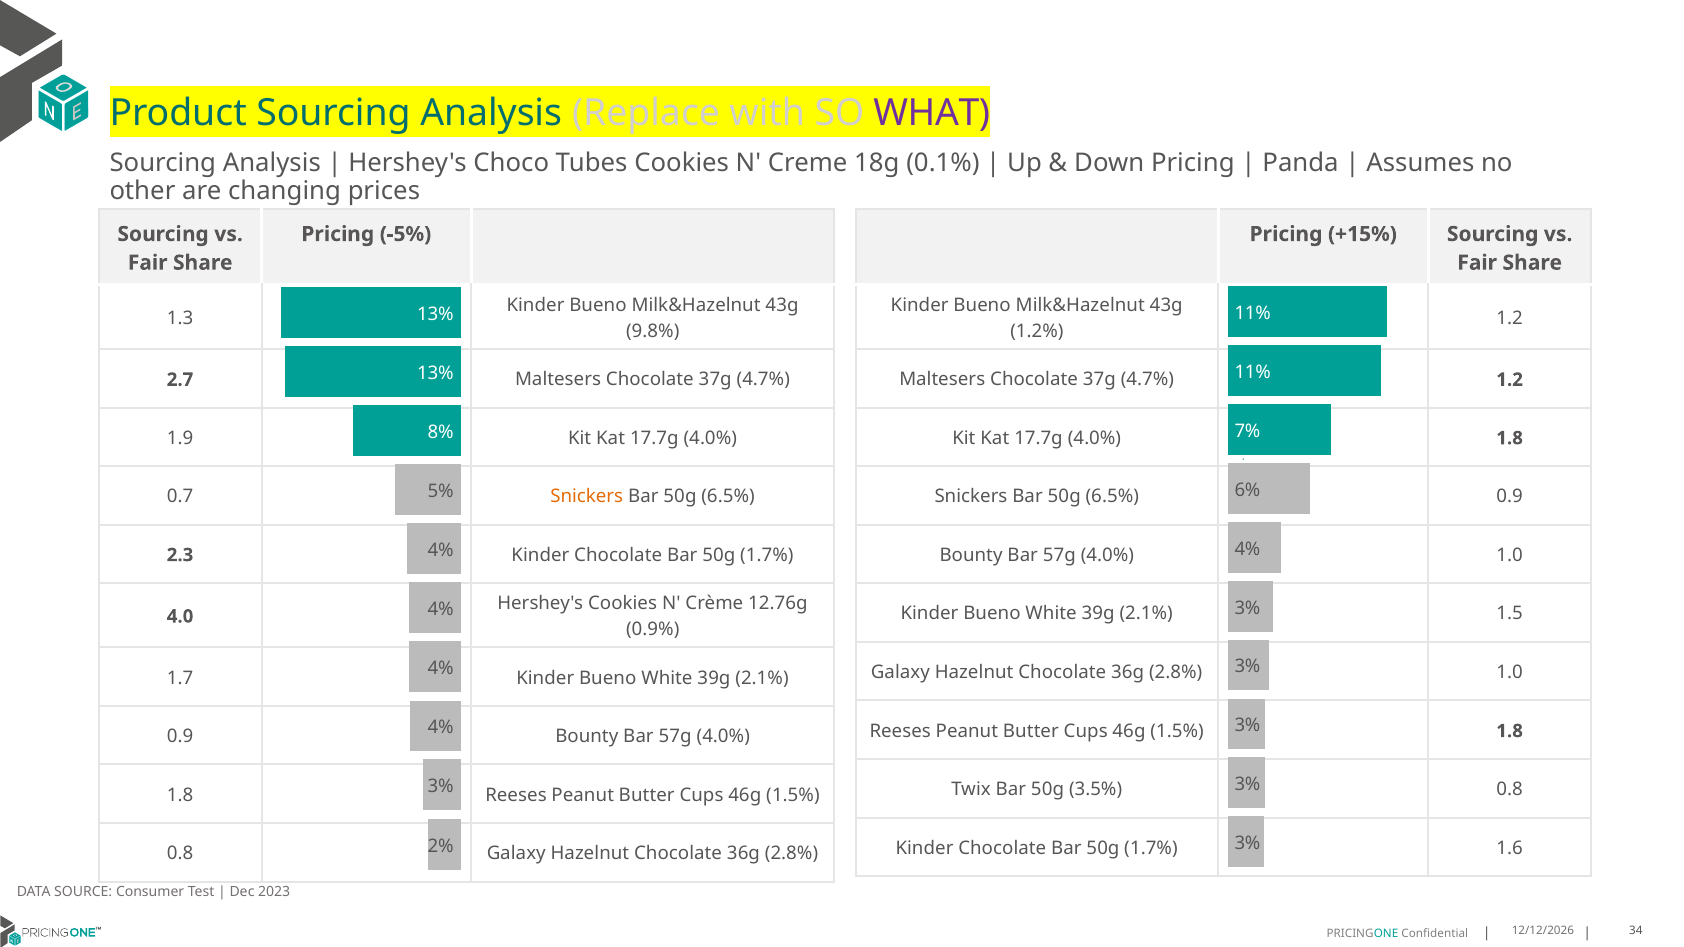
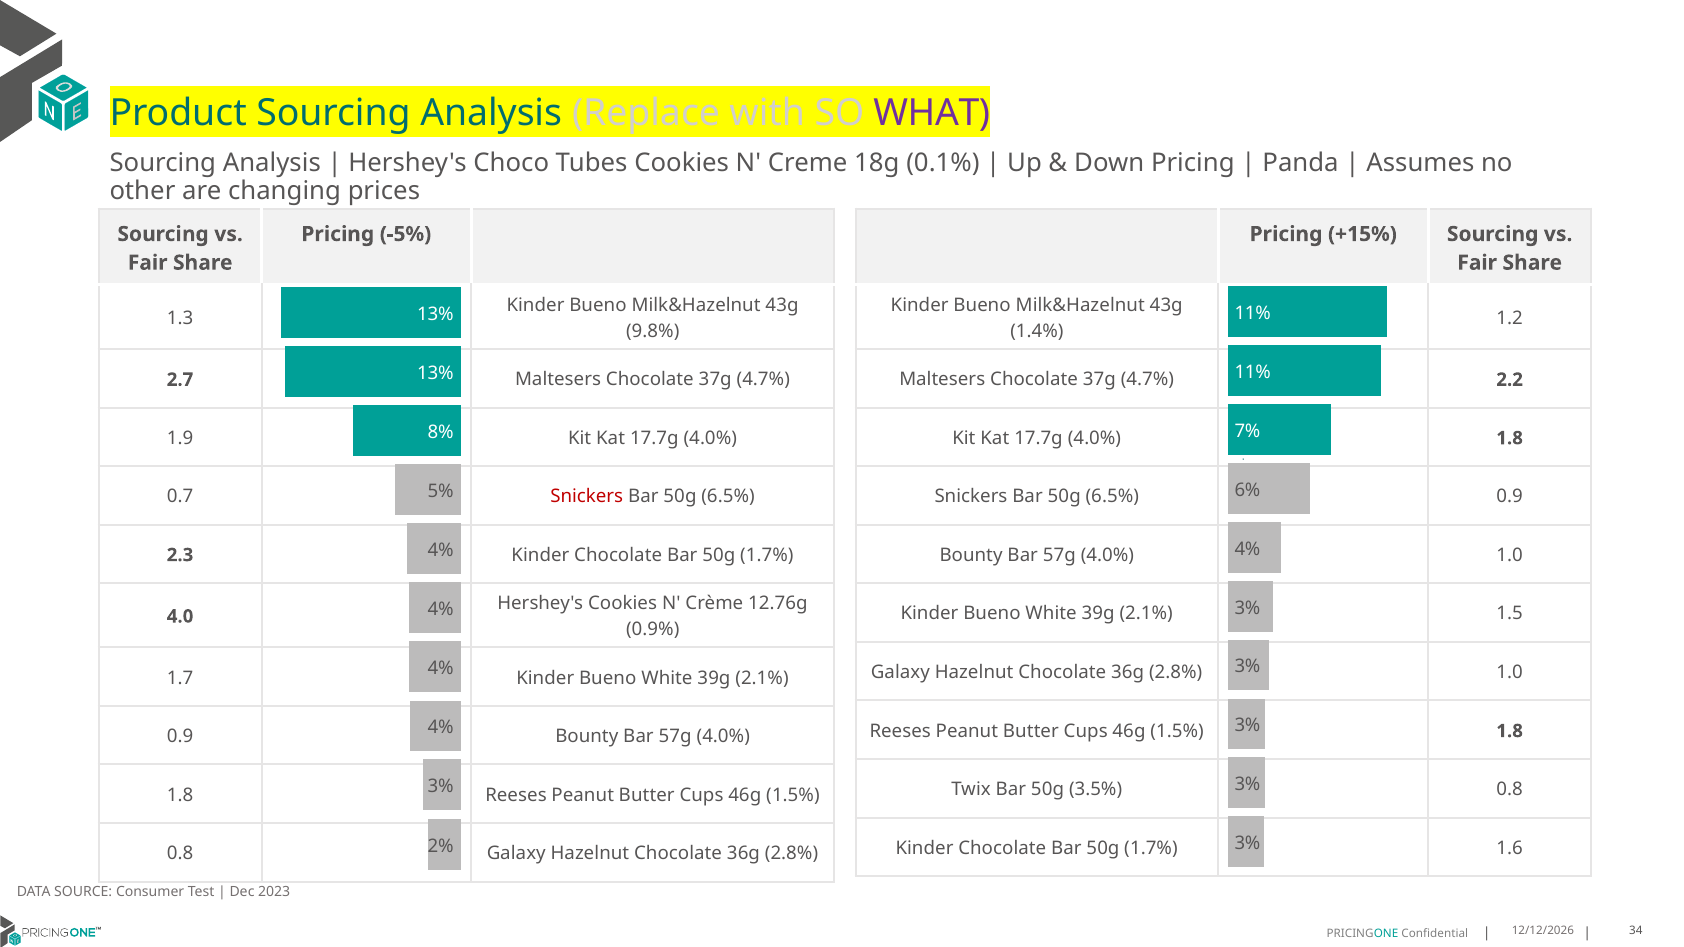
1.2%: 1.2% -> 1.4%
4.7% 1.2: 1.2 -> 2.2
Snickers at (587, 497) colour: orange -> red
